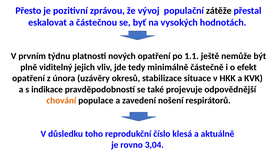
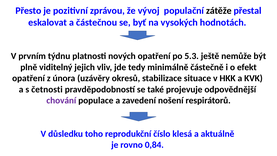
1.1: 1.1 -> 5.3
indikace: indikace -> četnosti
chování colour: orange -> purple
3,04: 3,04 -> 0,84
